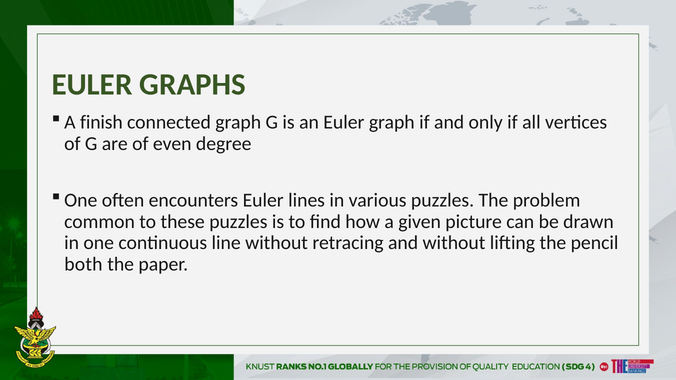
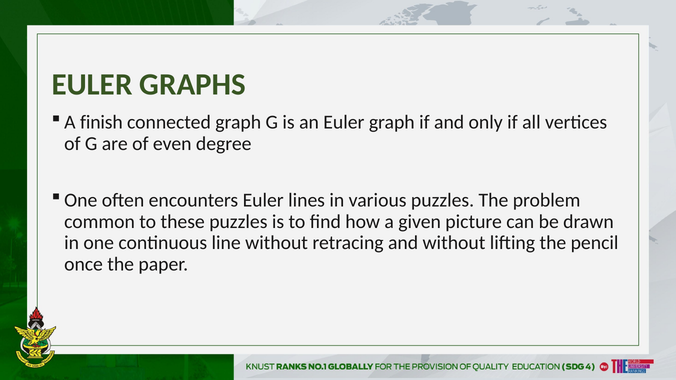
both: both -> once
